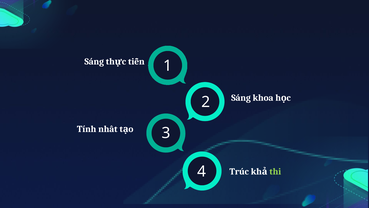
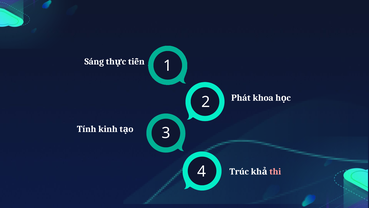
Sáng at (241, 98): Sáng -> Phát
nhất: nhất -> kinh
thi colour: light green -> pink
